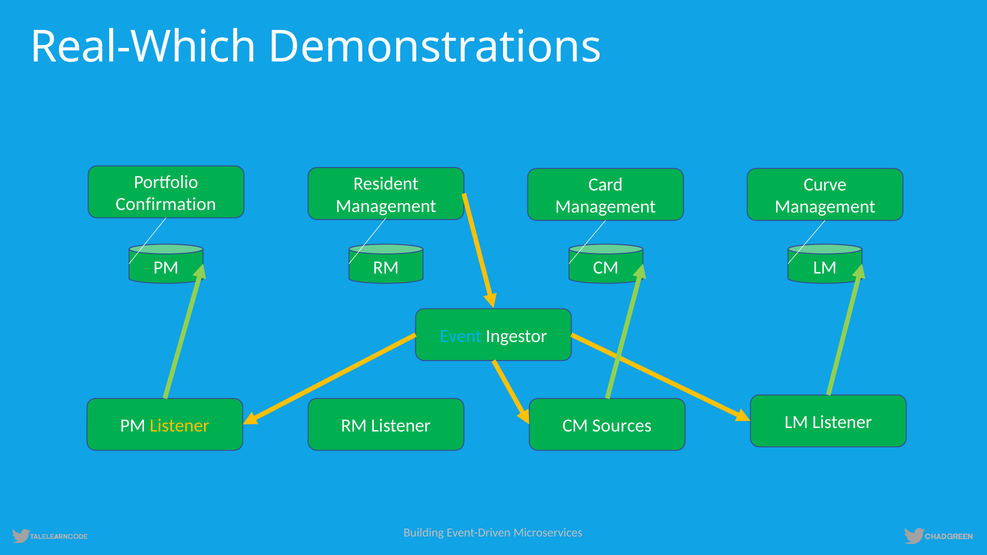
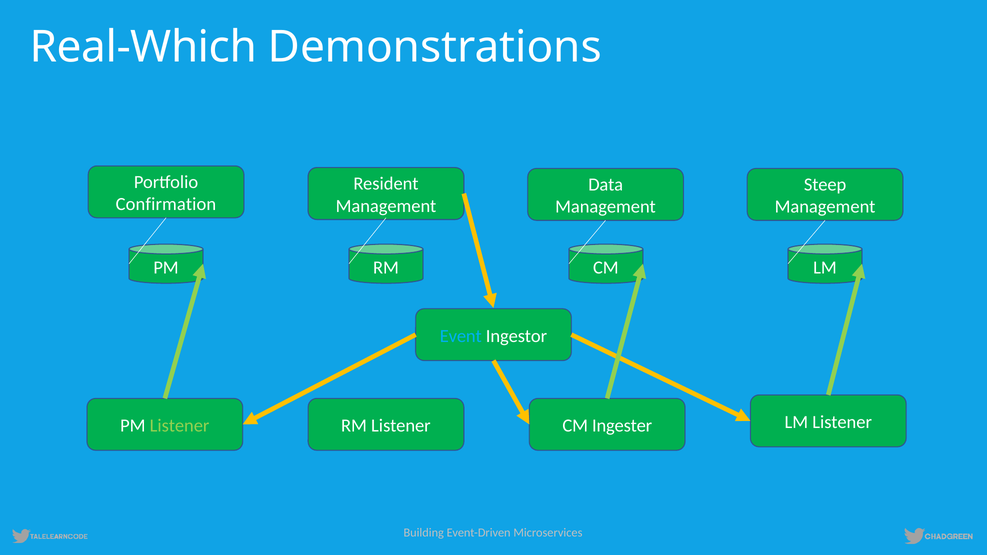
Card: Card -> Data
Curve: Curve -> Steep
Listener at (180, 426) colour: yellow -> light green
Sources: Sources -> Ingester
